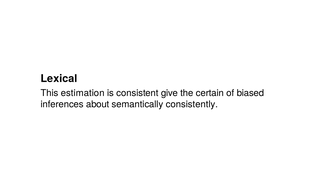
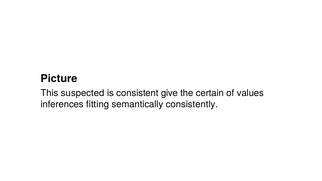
Lexical: Lexical -> Picture
estimation: estimation -> suspected
biased: biased -> values
about: about -> fitting
